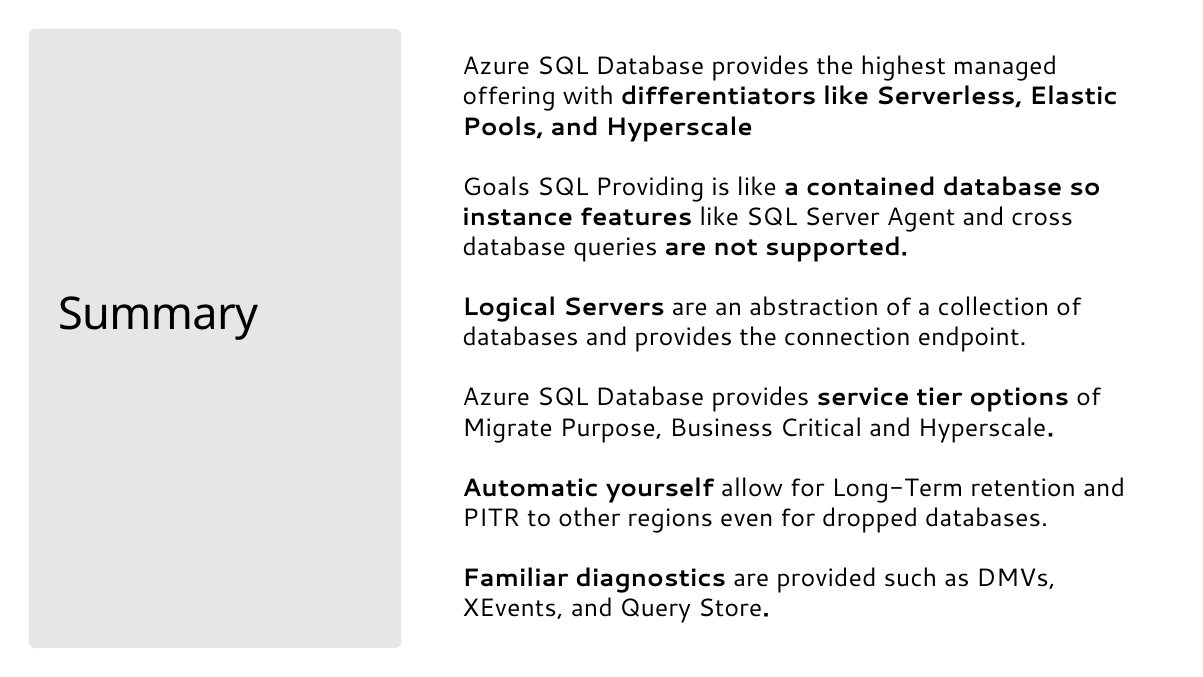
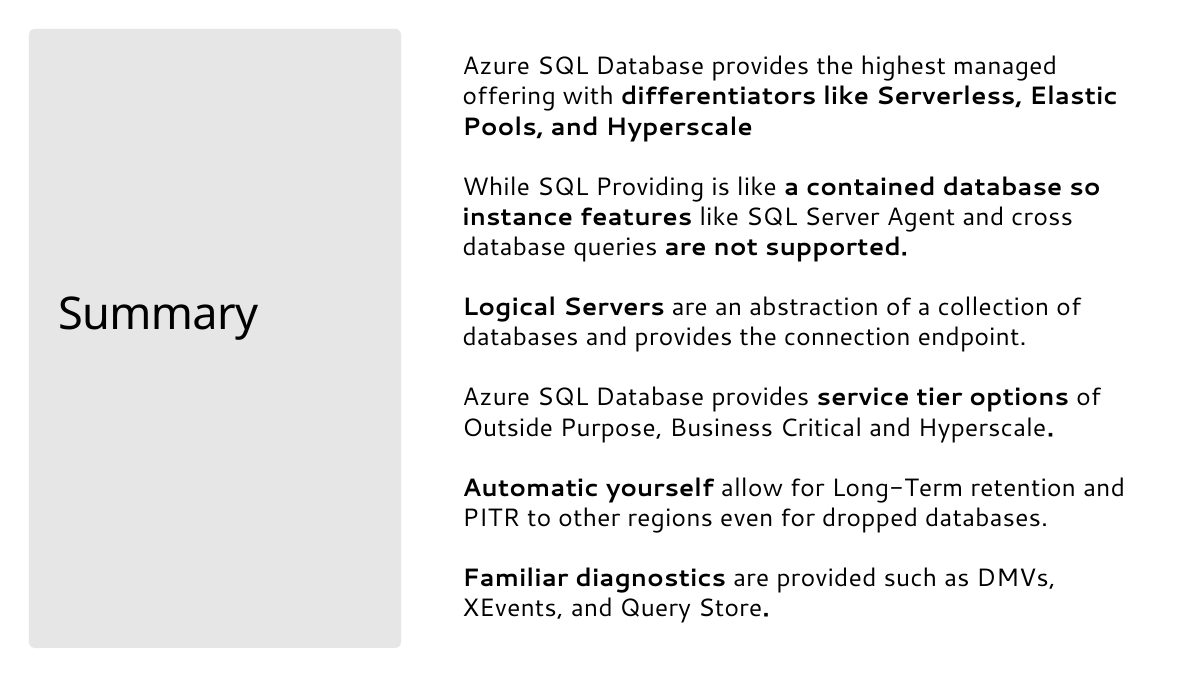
Goals: Goals -> While
Migrate: Migrate -> Outside
